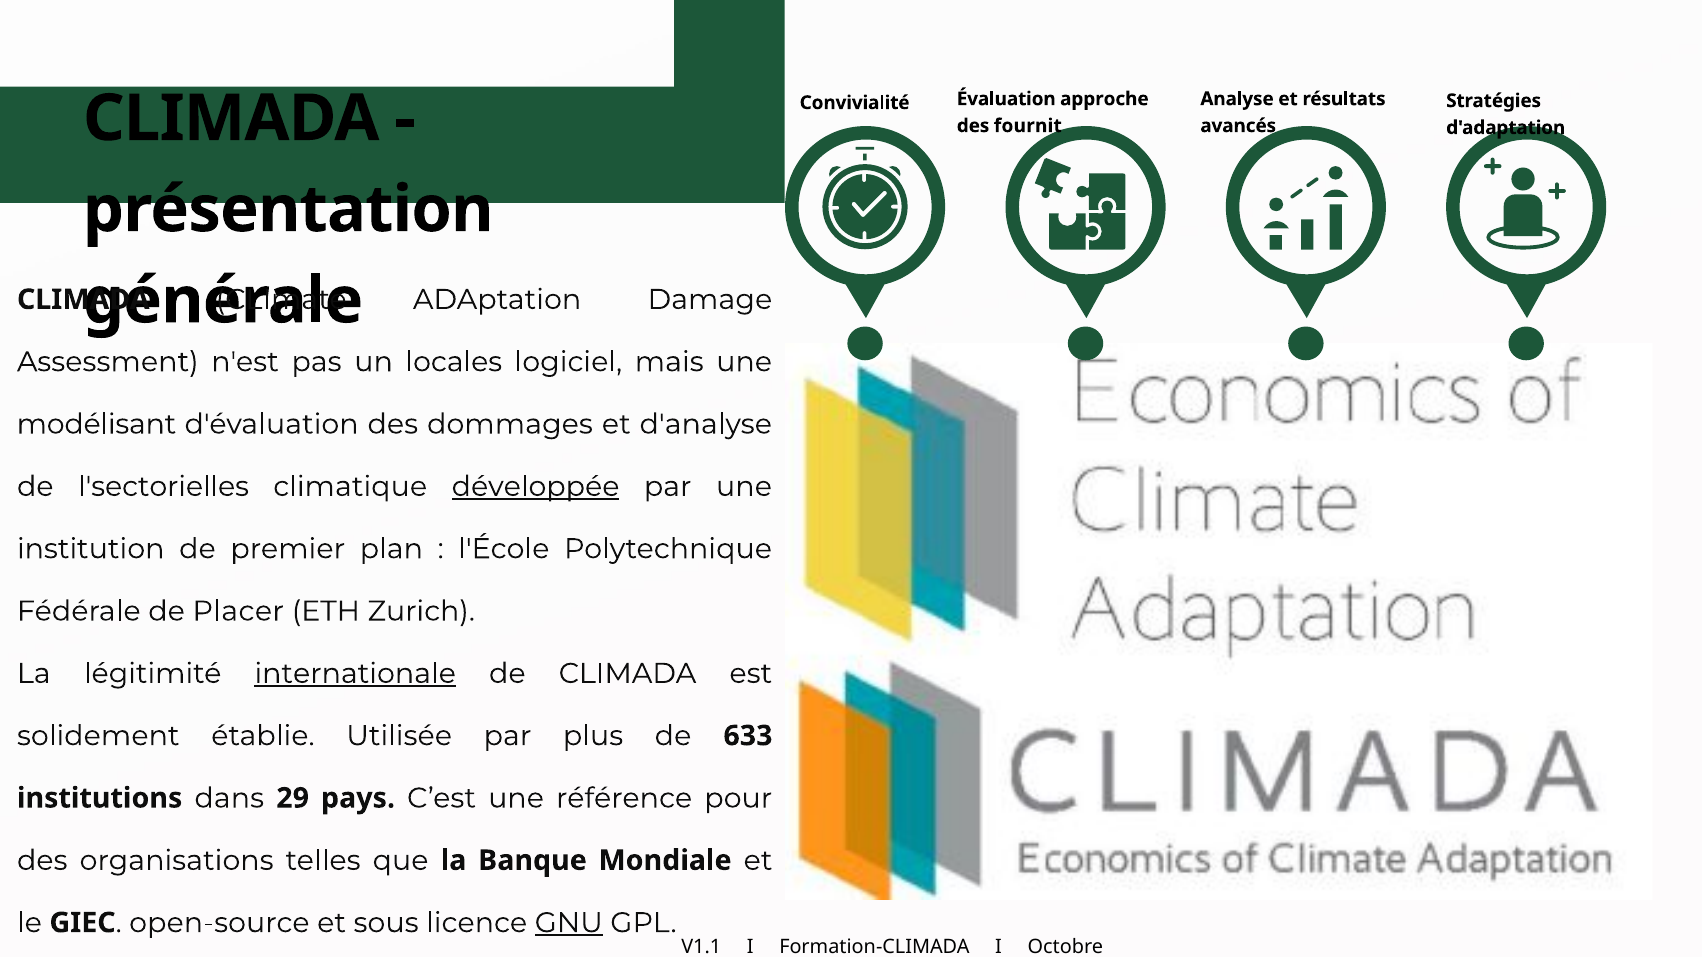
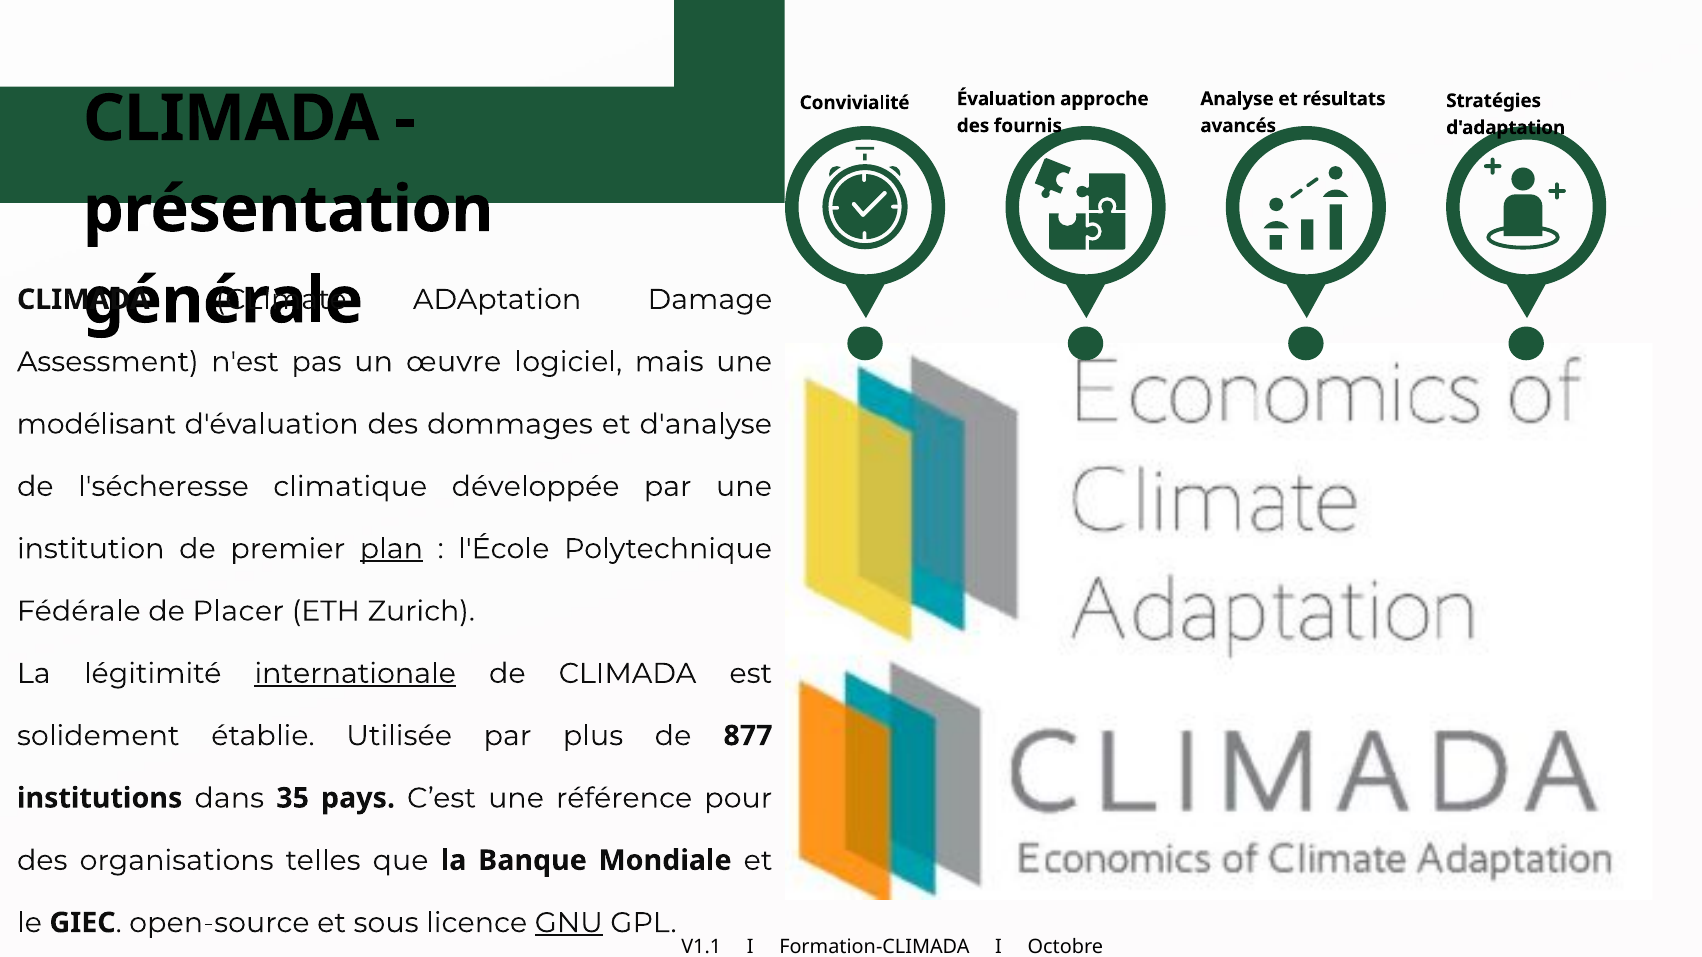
fournit: fournit -> fournis
locales: locales -> œuvre
l'sectorielles: l'sectorielles -> l'sécheresse
développée underline: present -> none
plan underline: none -> present
633: 633 -> 877
29: 29 -> 35
